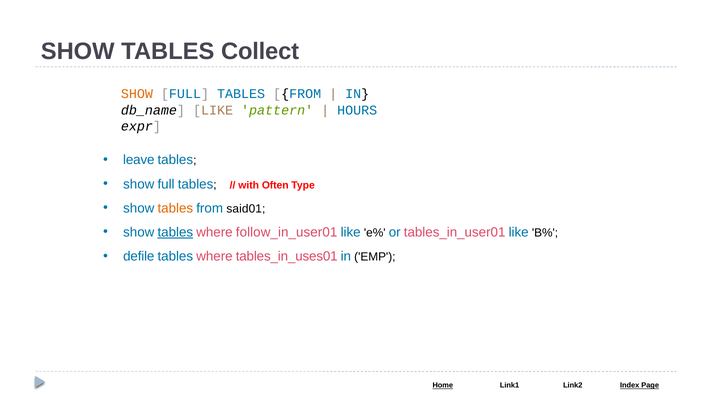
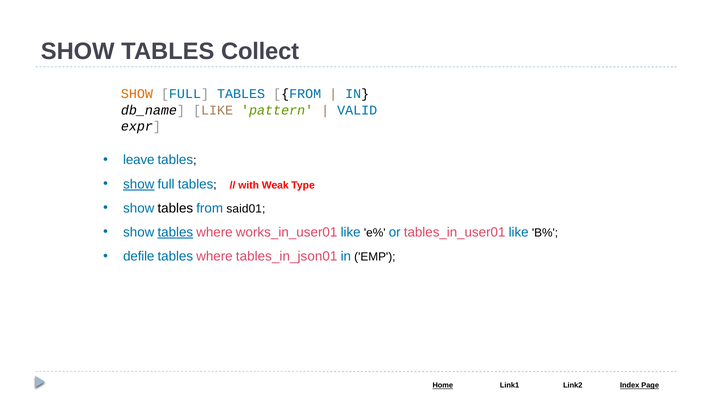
HOURS: HOURS -> VALID
show at (139, 184) underline: none -> present
Often: Often -> Weak
tables at (175, 208) colour: orange -> black
follow_in_user01: follow_in_user01 -> works_in_user01
tables_in_uses01: tables_in_uses01 -> tables_in_json01
